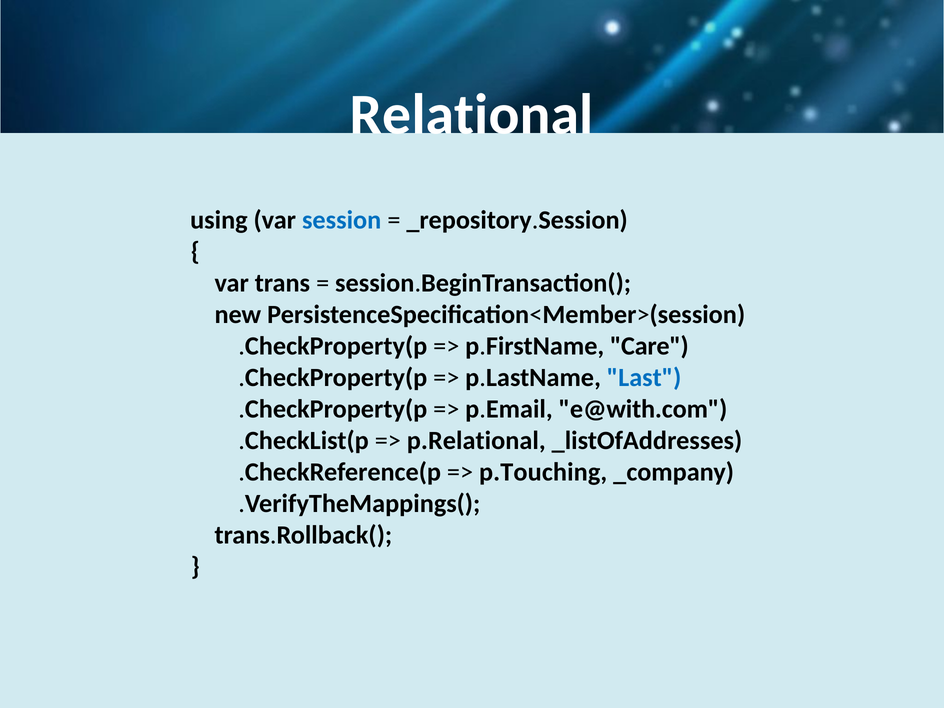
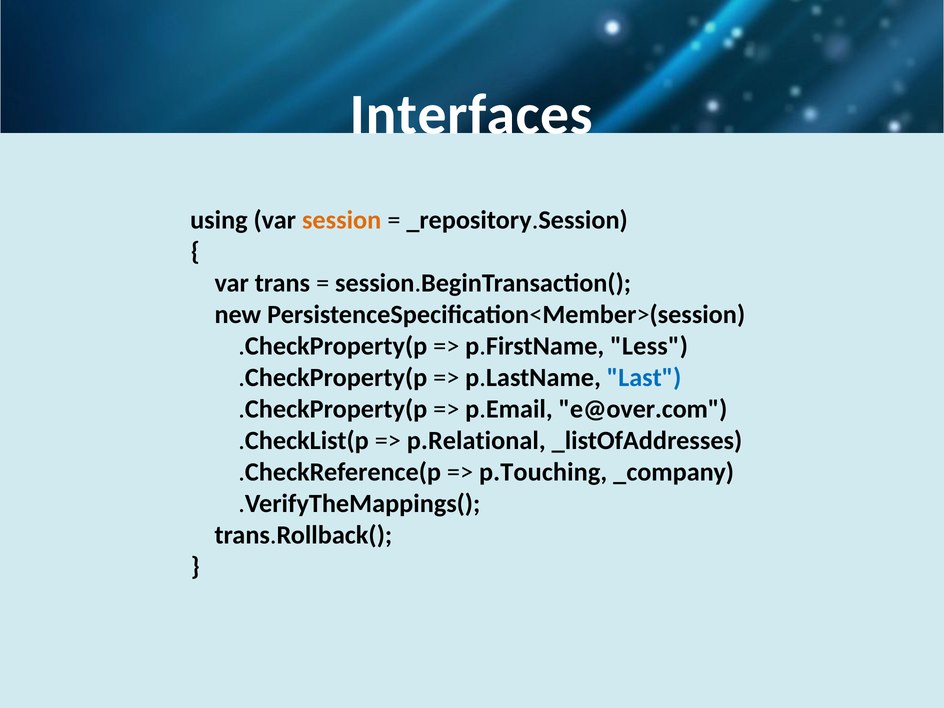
Relational: Relational -> Interfaces
session colour: blue -> orange
Care: Care -> Less
e@with.com: e@with.com -> e@over.com
